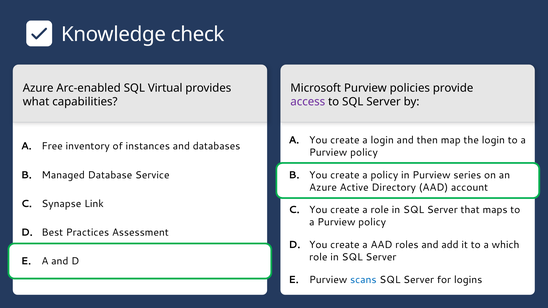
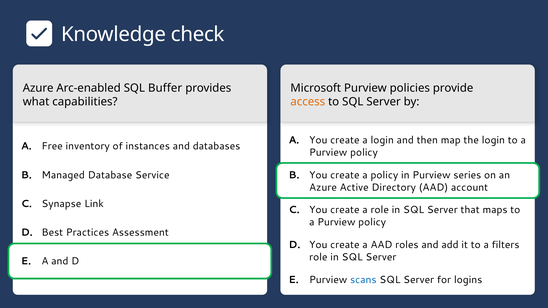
Virtual: Virtual -> Buffer
access colour: purple -> orange
which: which -> filters
